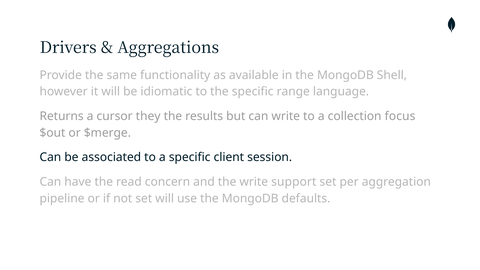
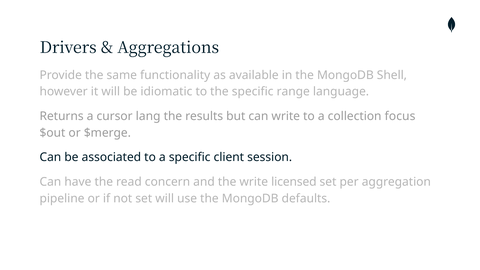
they: they -> lang
support: support -> licensed
